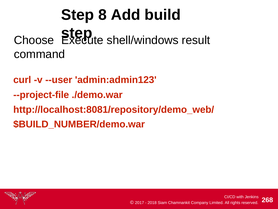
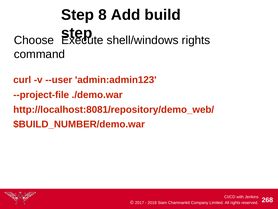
shell/windows result: result -> rights
